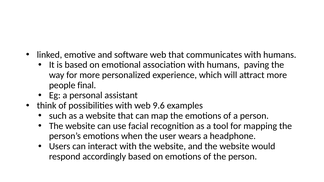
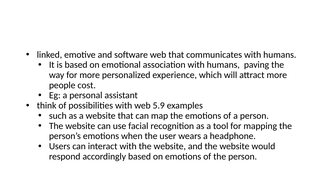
final: final -> cost
9.6: 9.6 -> 5.9
